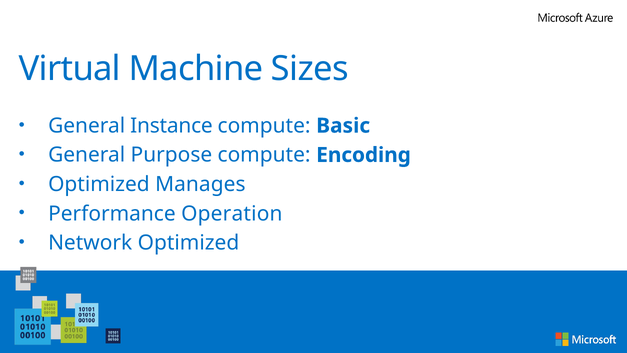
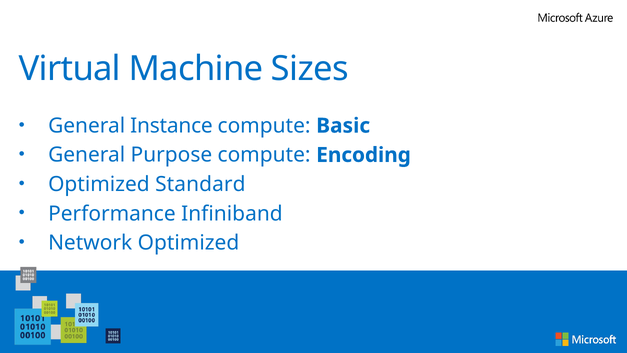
Manages: Manages -> Standard
Operation: Operation -> Infiniband
